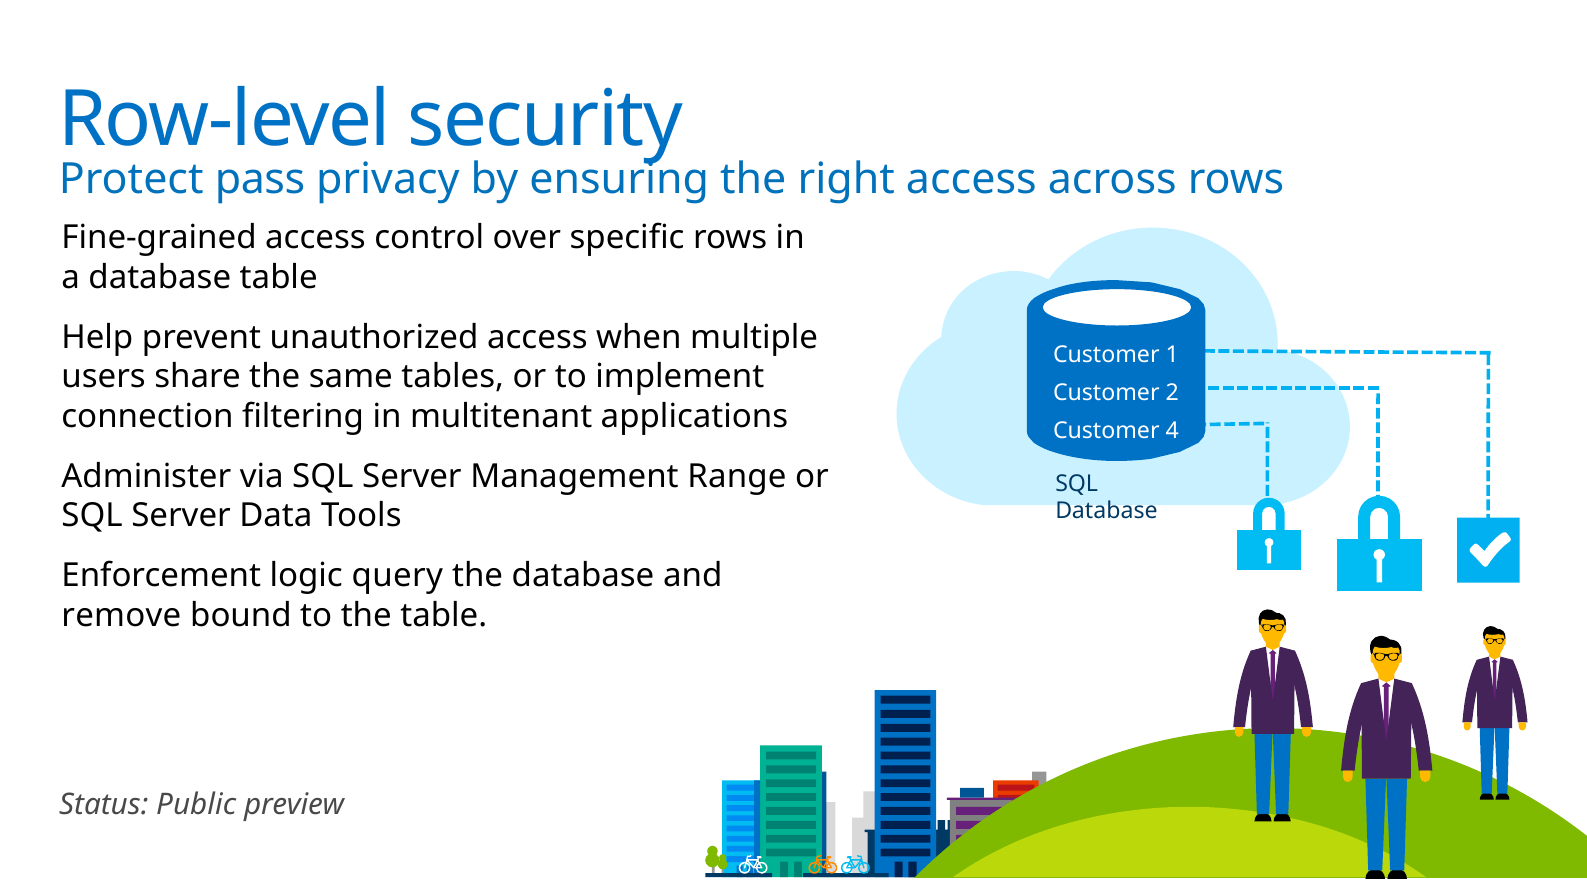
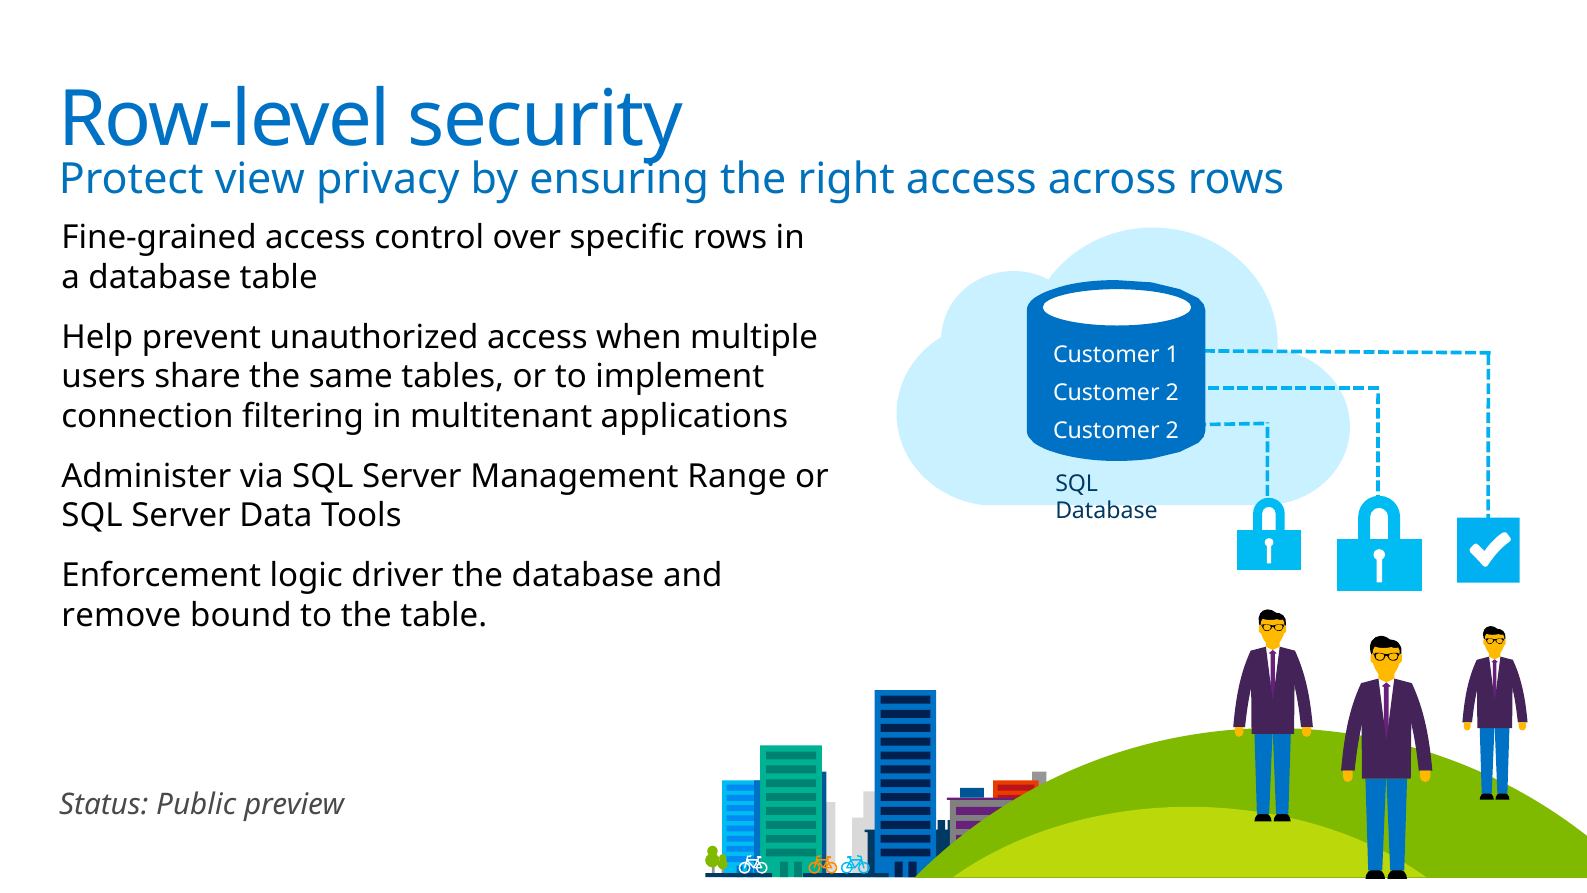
pass: pass -> view
4 at (1172, 430): 4 -> 2
query: query -> driver
